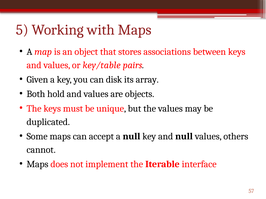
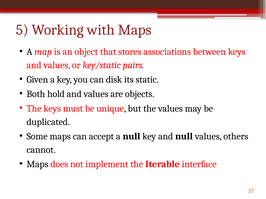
key/table: key/table -> key/static
array: array -> static
